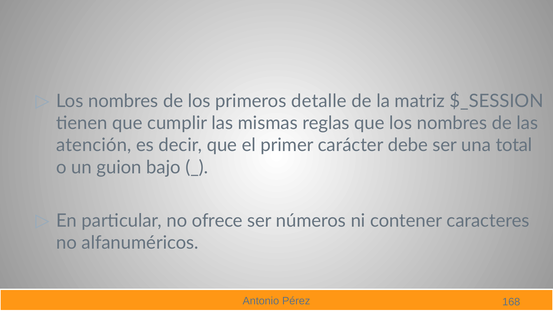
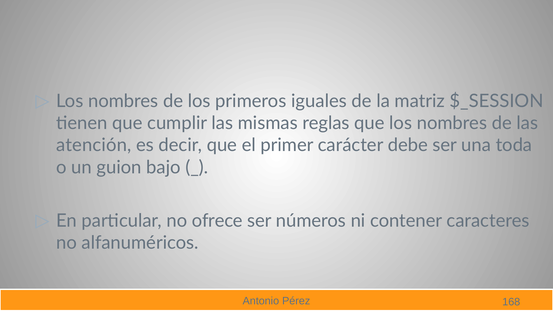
detalle: detalle -> iguales
total: total -> toda
